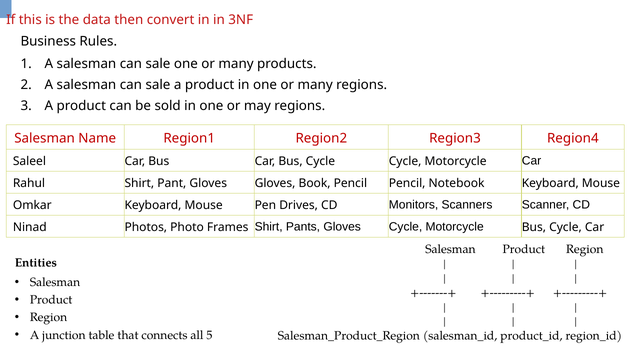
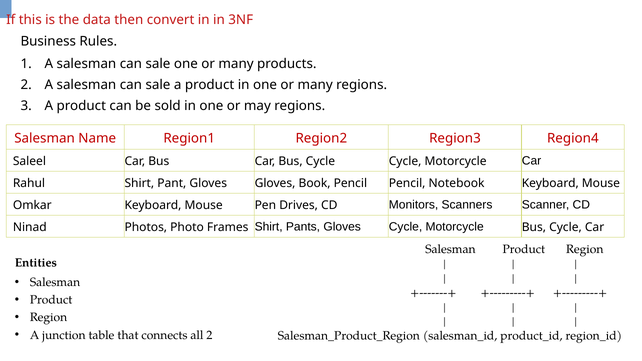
all 5: 5 -> 2
